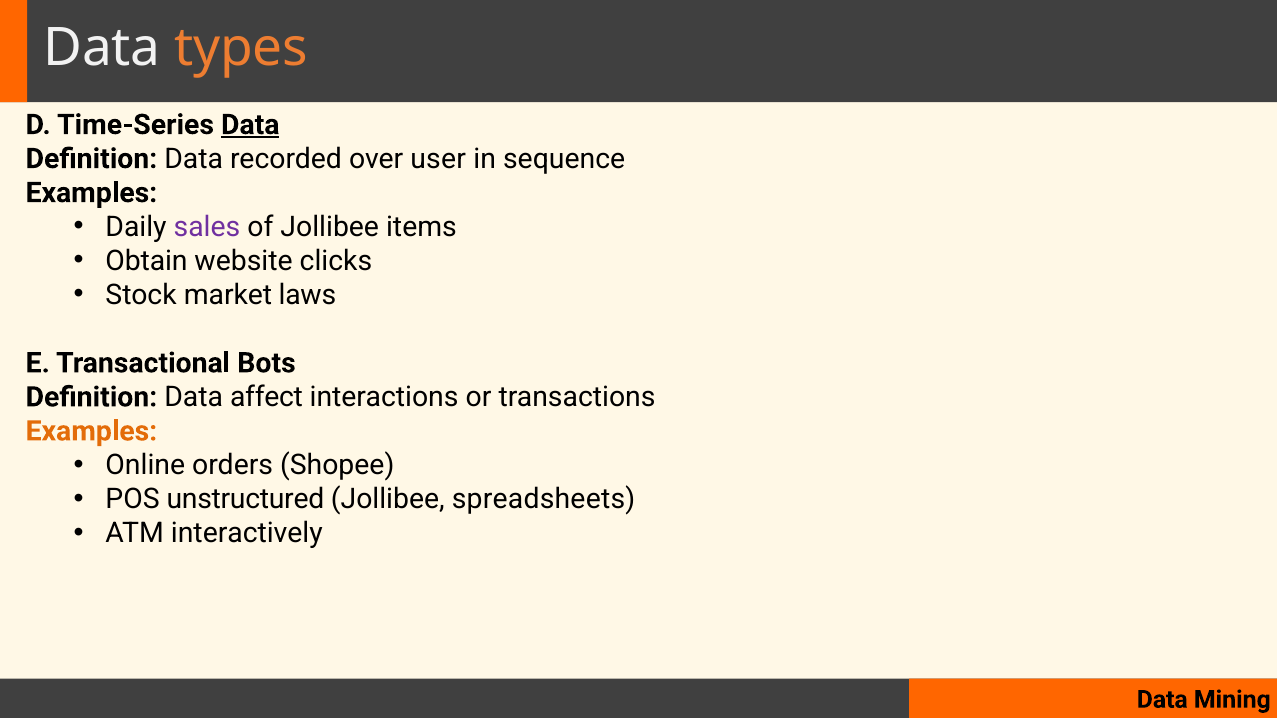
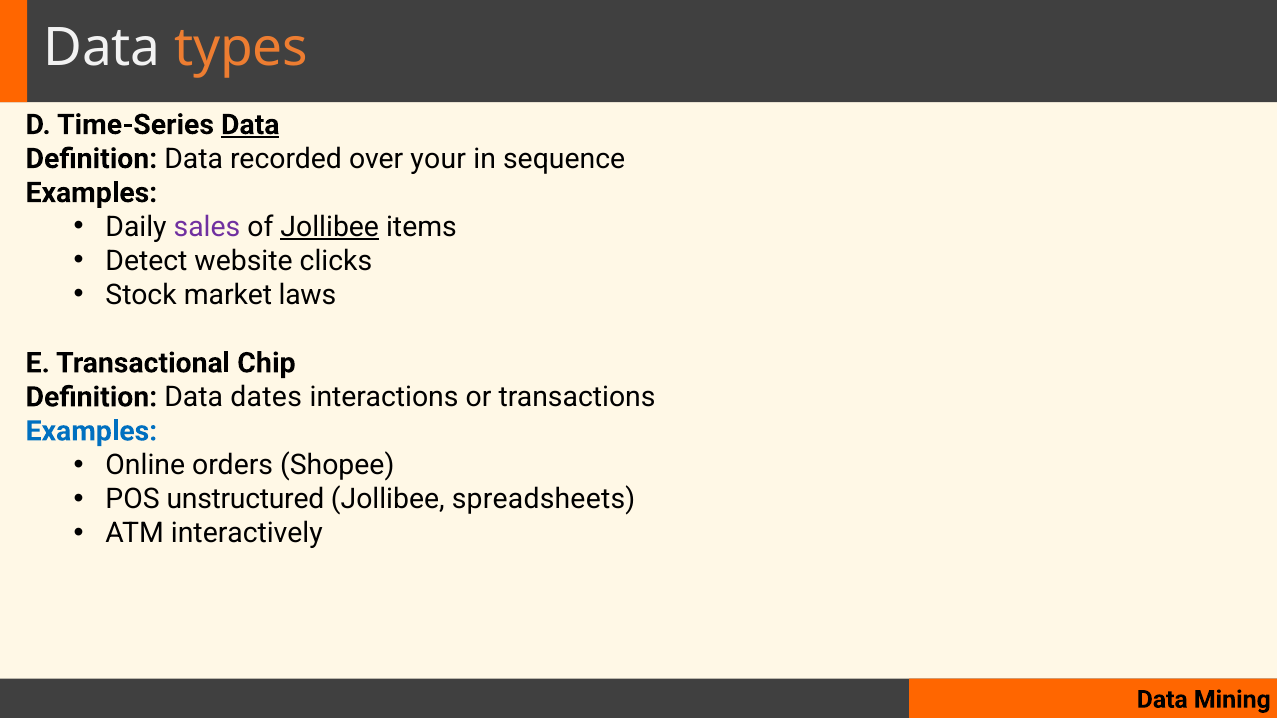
user: user -> your
Jollibee at (330, 227) underline: none -> present
Obtain: Obtain -> Detect
Bots: Bots -> Chip
affect: affect -> dates
Examples at (91, 431) colour: orange -> blue
